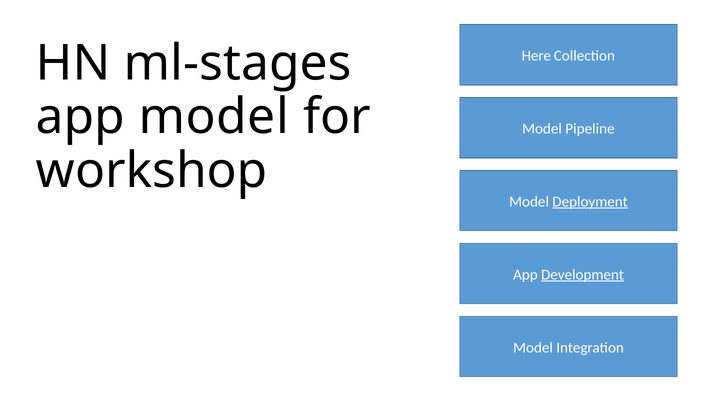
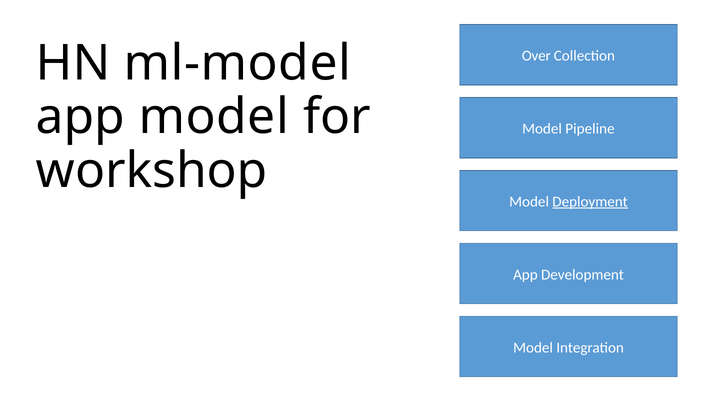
ml-stages: ml-stages -> ml-model
Here: Here -> Over
Development underline: present -> none
